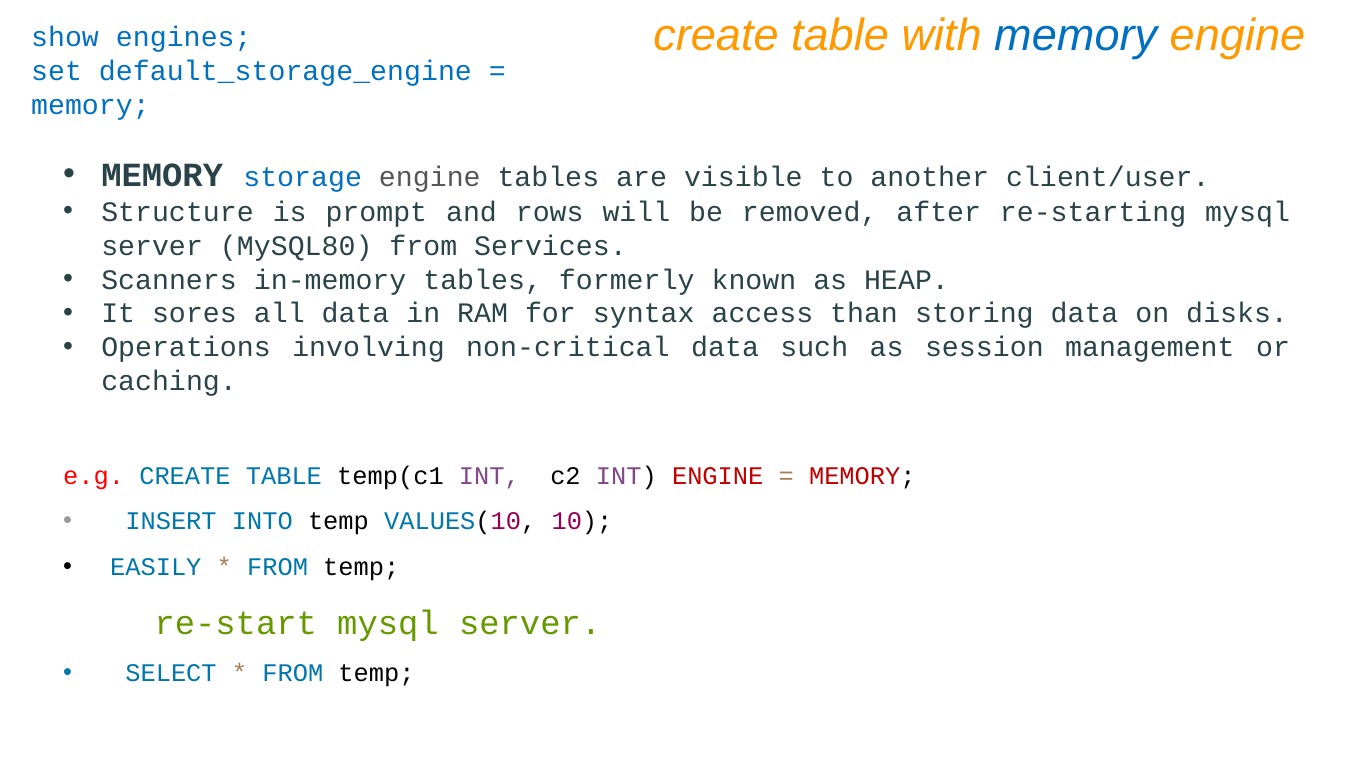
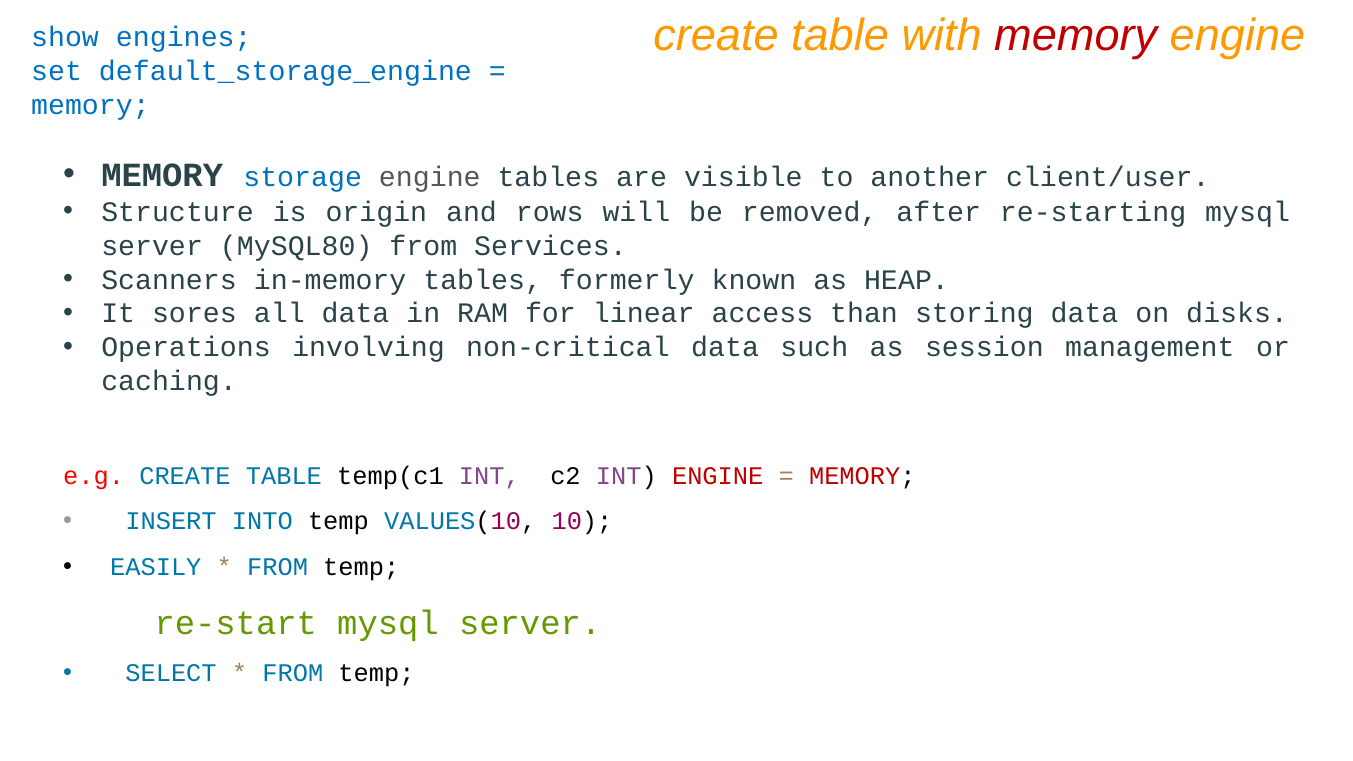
memory at (1076, 35) colour: blue -> red
prompt: prompt -> origin
syntax: syntax -> linear
